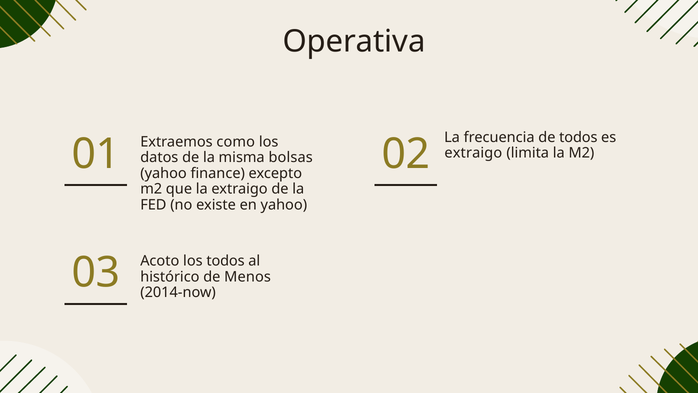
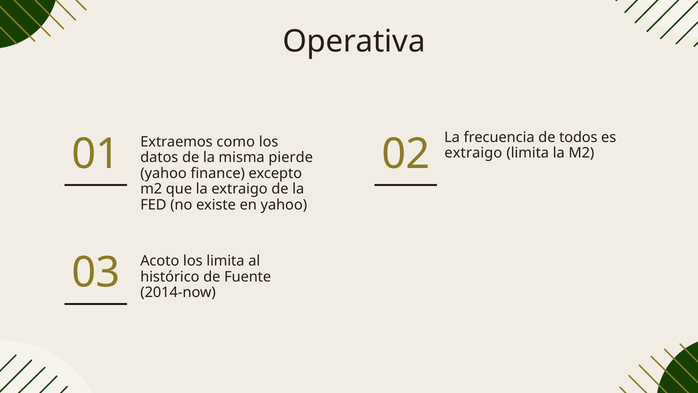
bolsas: bolsas -> pierde
los todos: todos -> limita
Menos: Menos -> Fuente
